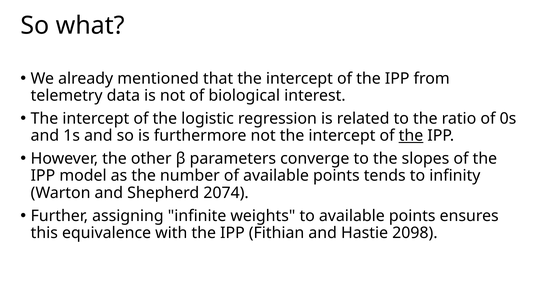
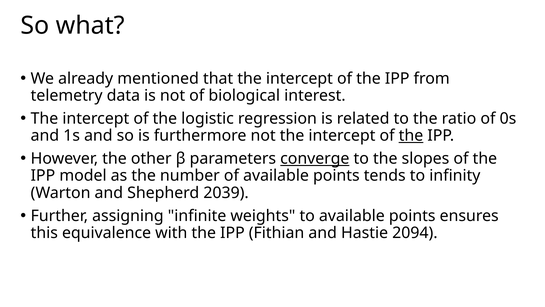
converge underline: none -> present
2074: 2074 -> 2039
2098: 2098 -> 2094
